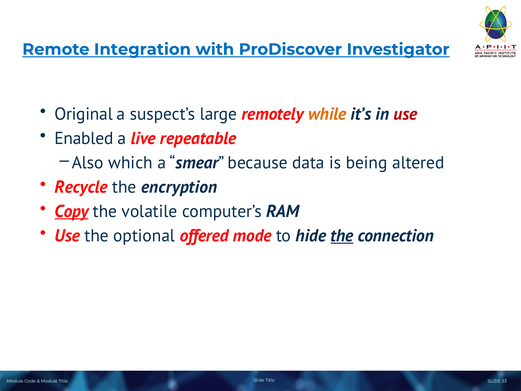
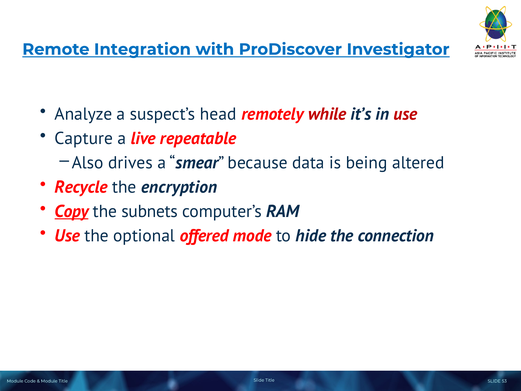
Original: Original -> Analyze
large: large -> head
while colour: orange -> red
Enabled: Enabled -> Capture
which: which -> drives
volatile: volatile -> subnets
the at (342, 236) underline: present -> none
